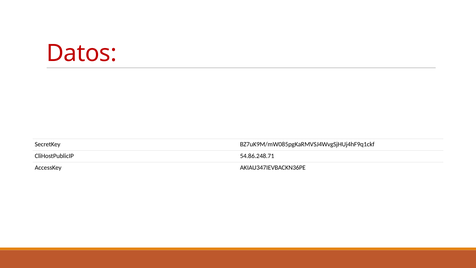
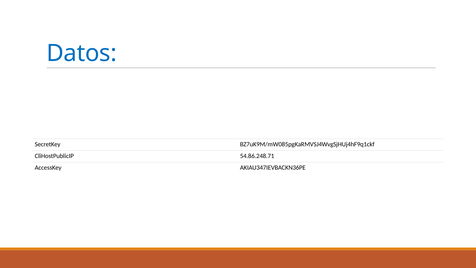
Datos colour: red -> blue
